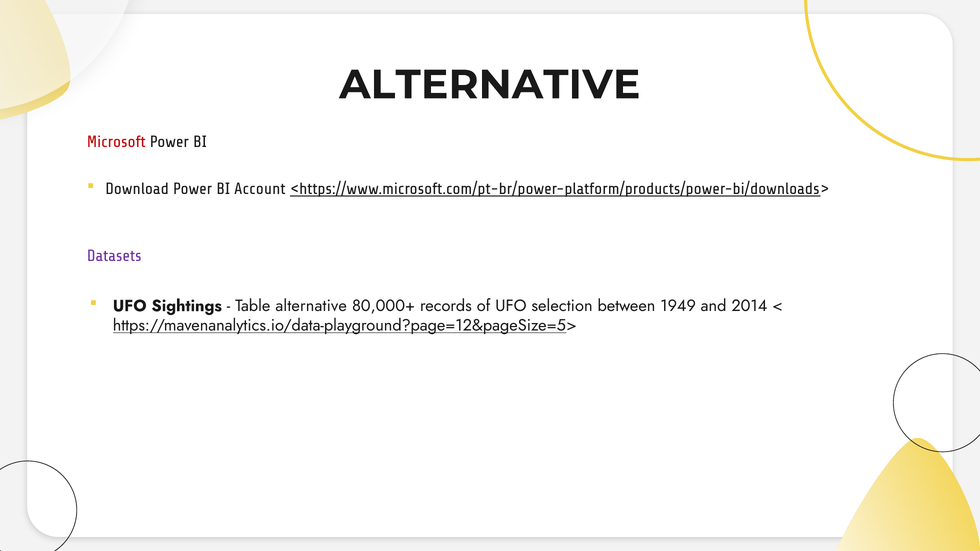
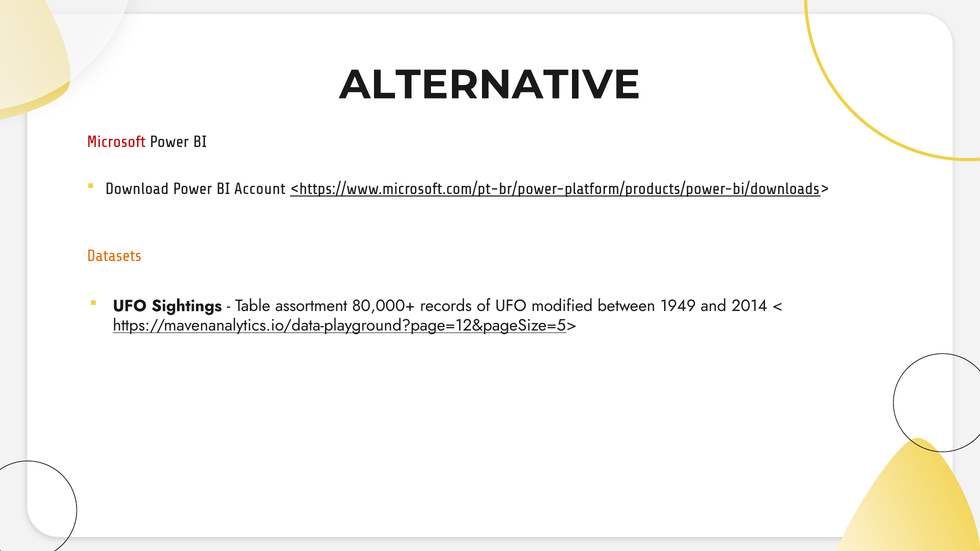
Datasets colour: purple -> orange
Table alternative: alternative -> assortment
selection: selection -> modified
